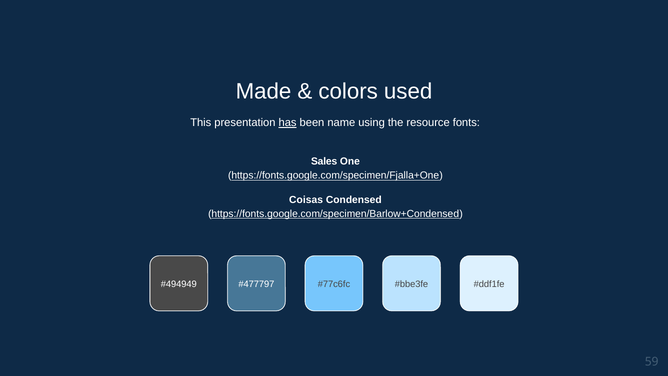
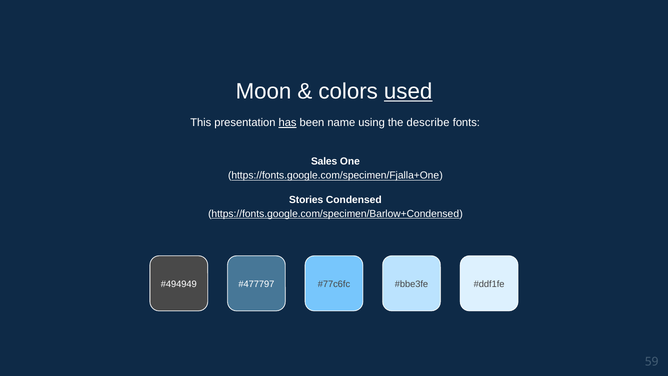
Made: Made -> Moon
used underline: none -> present
resource: resource -> describe
Coisas: Coisas -> Stories
